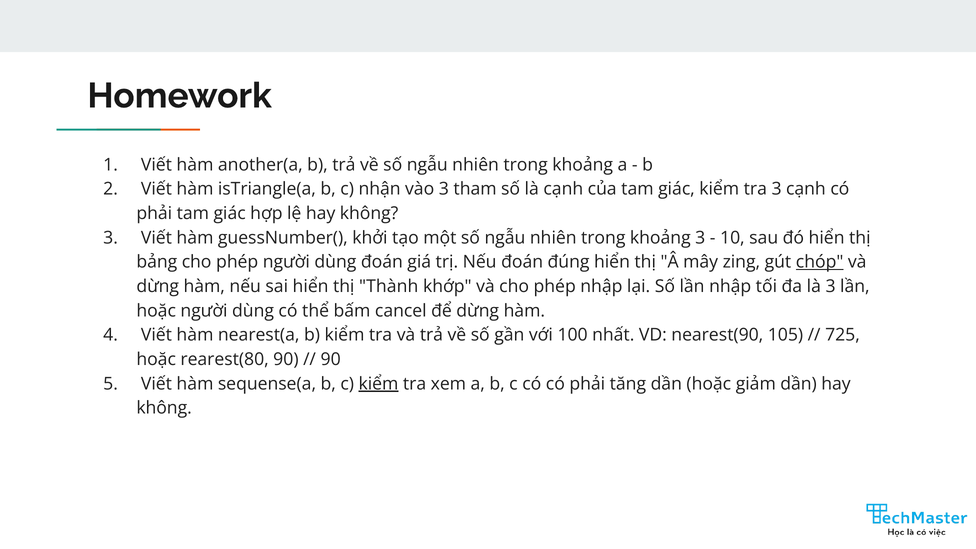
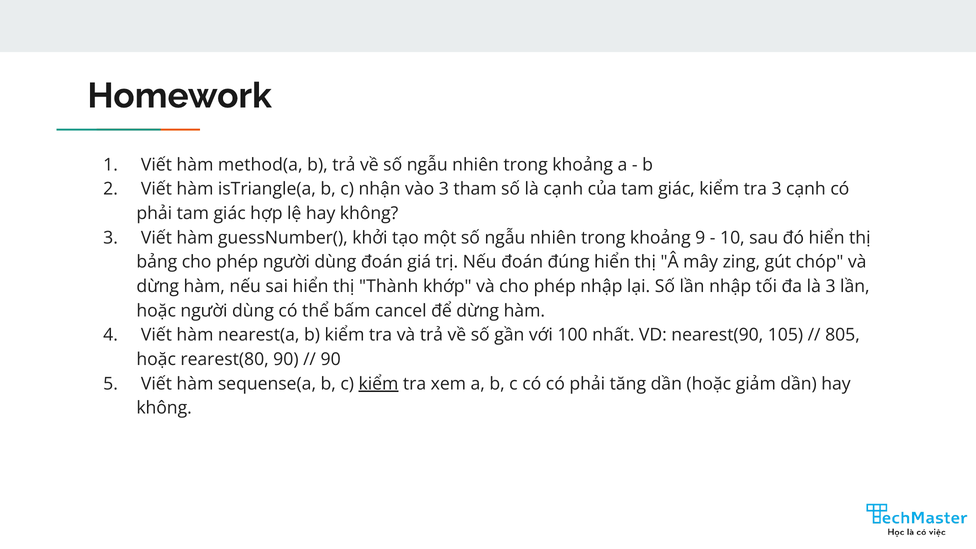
another(a: another(a -> method(a
khoảng 3: 3 -> 9
chóp underline: present -> none
725: 725 -> 805
